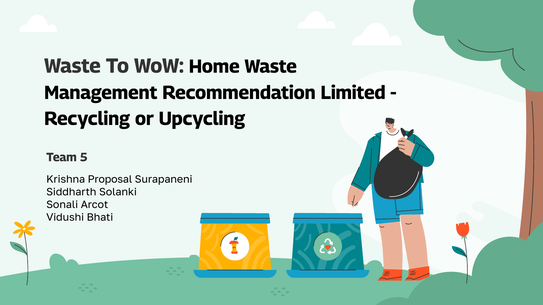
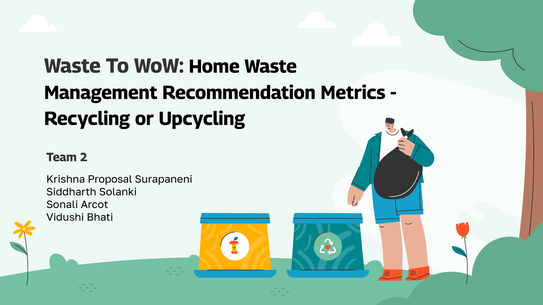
Limited: Limited -> Metrics
5: 5 -> 2
